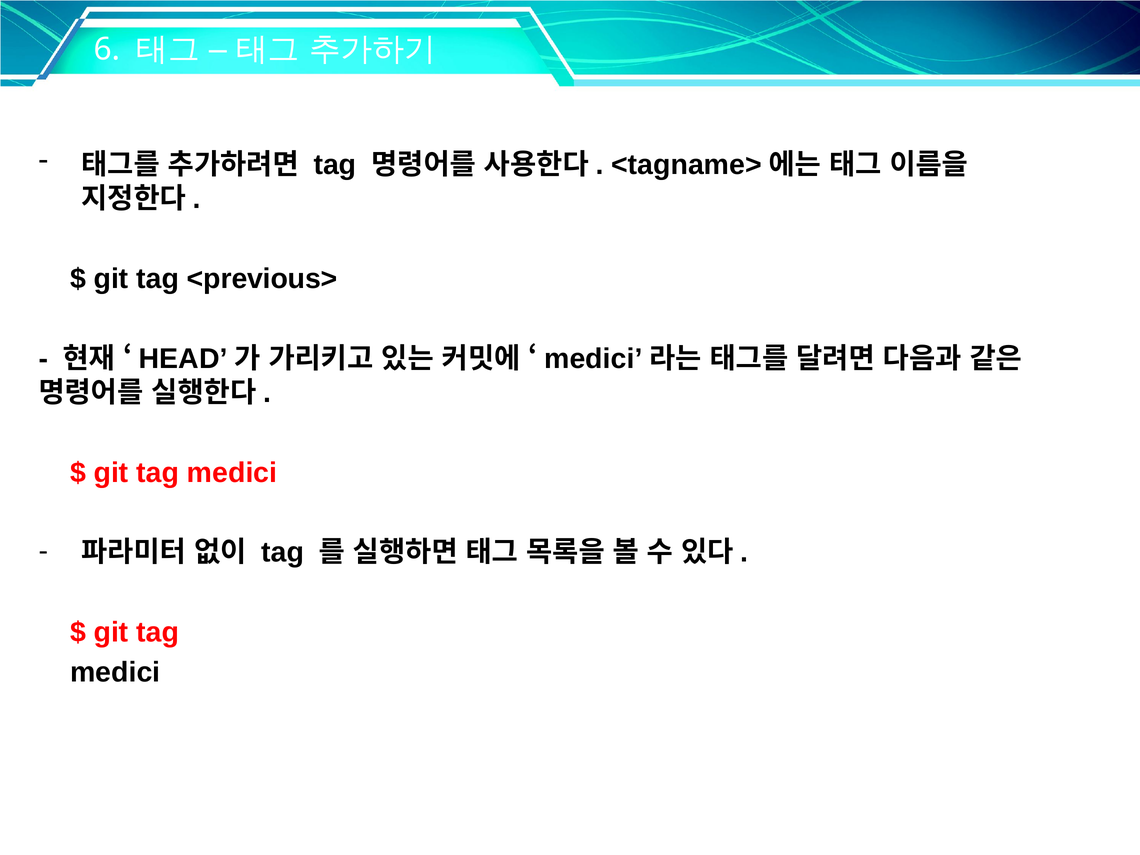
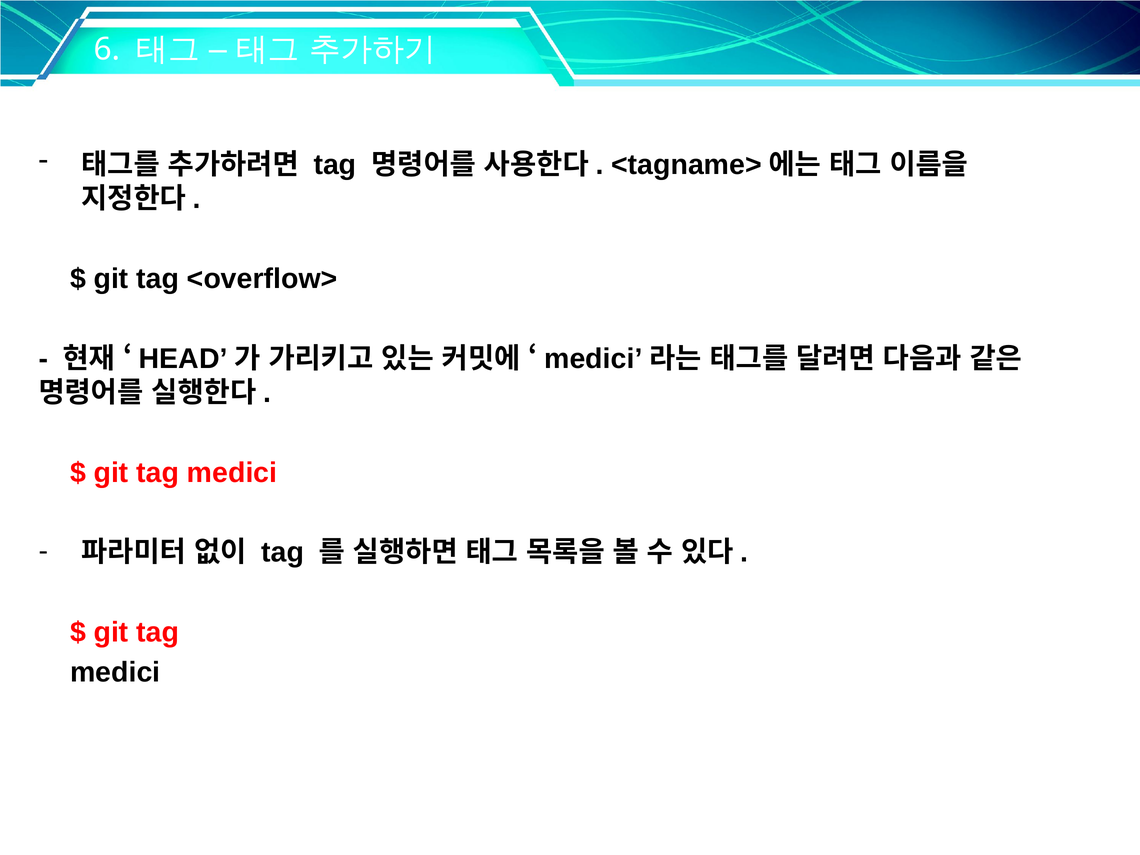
<previous>: <previous> -> <overflow>
